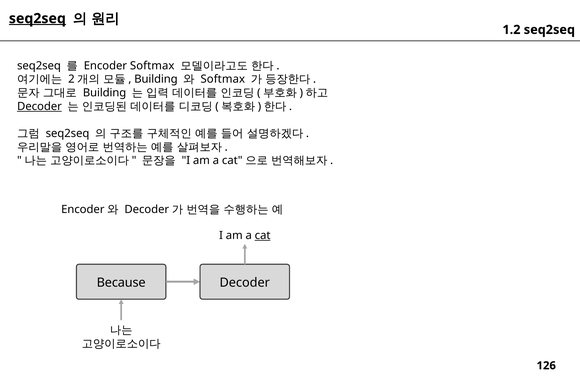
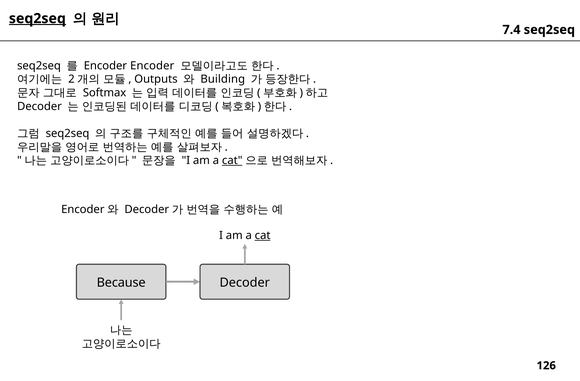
1.2: 1.2 -> 7.4
Encoder Softmax: Softmax -> Encoder
Building at (156, 79): Building -> Outputs
Softmax at (223, 79): Softmax -> Building
Building at (105, 93): Building -> Softmax
Decoder at (39, 106) underline: present -> none
cat at (232, 160) underline: none -> present
